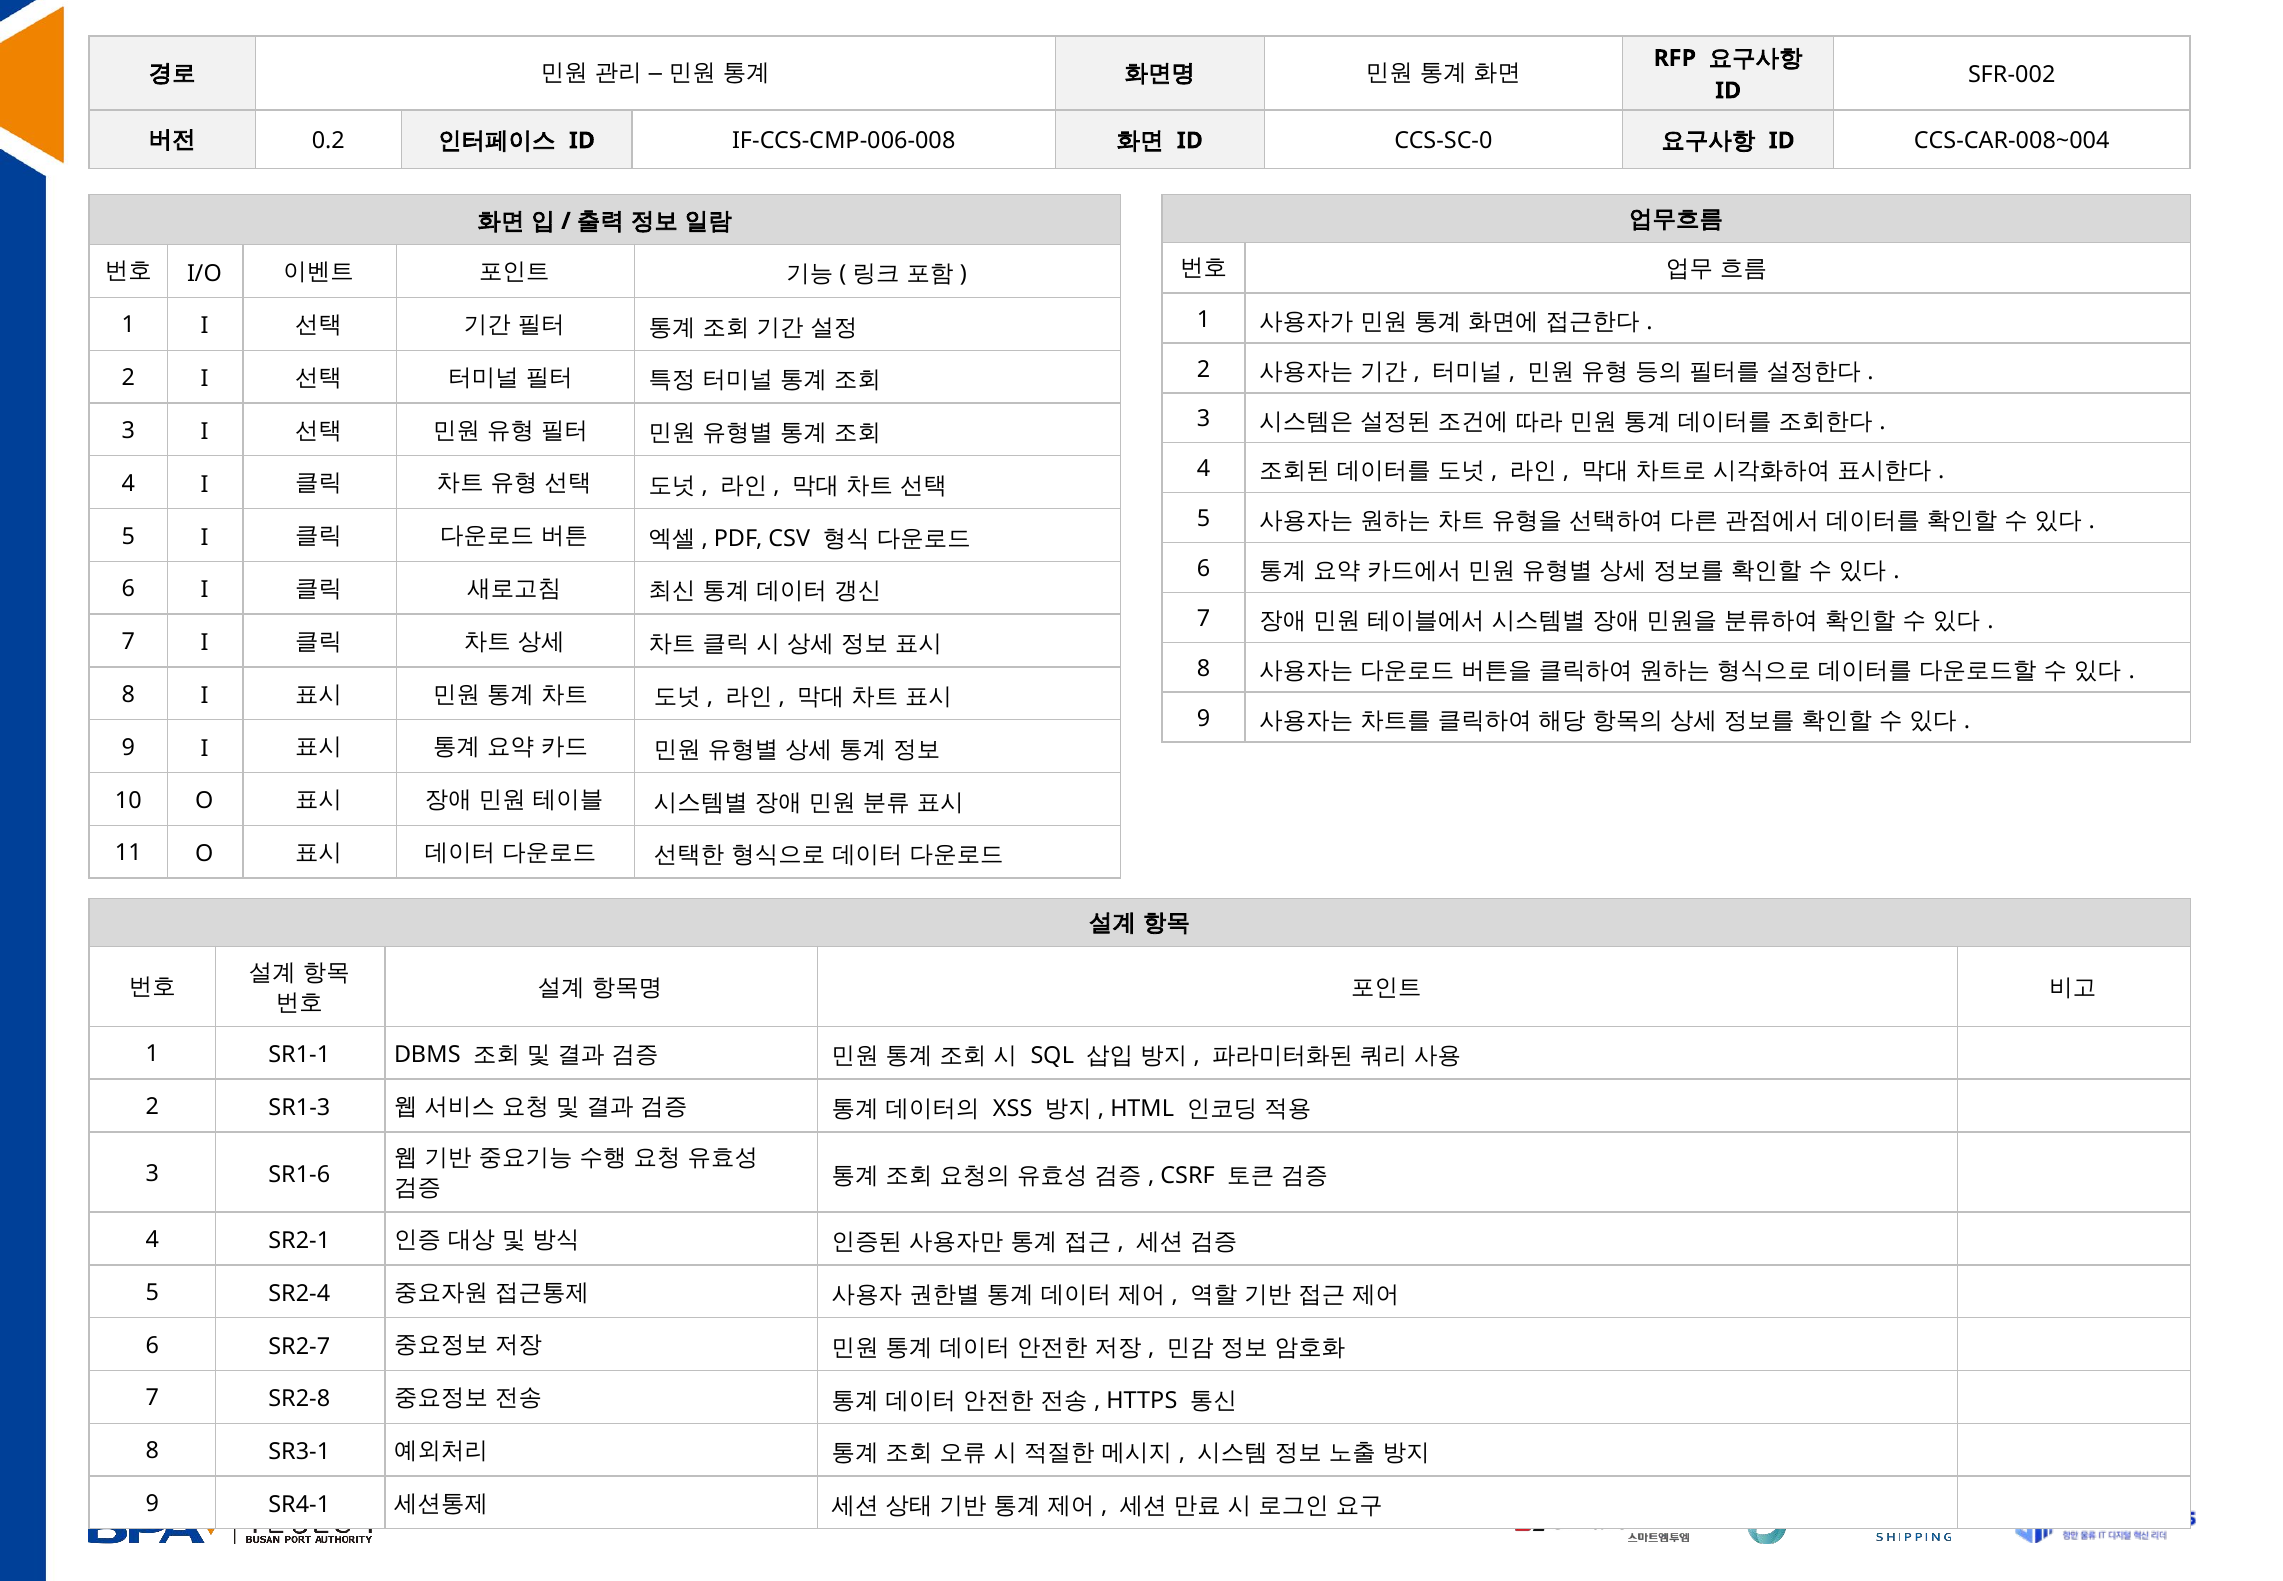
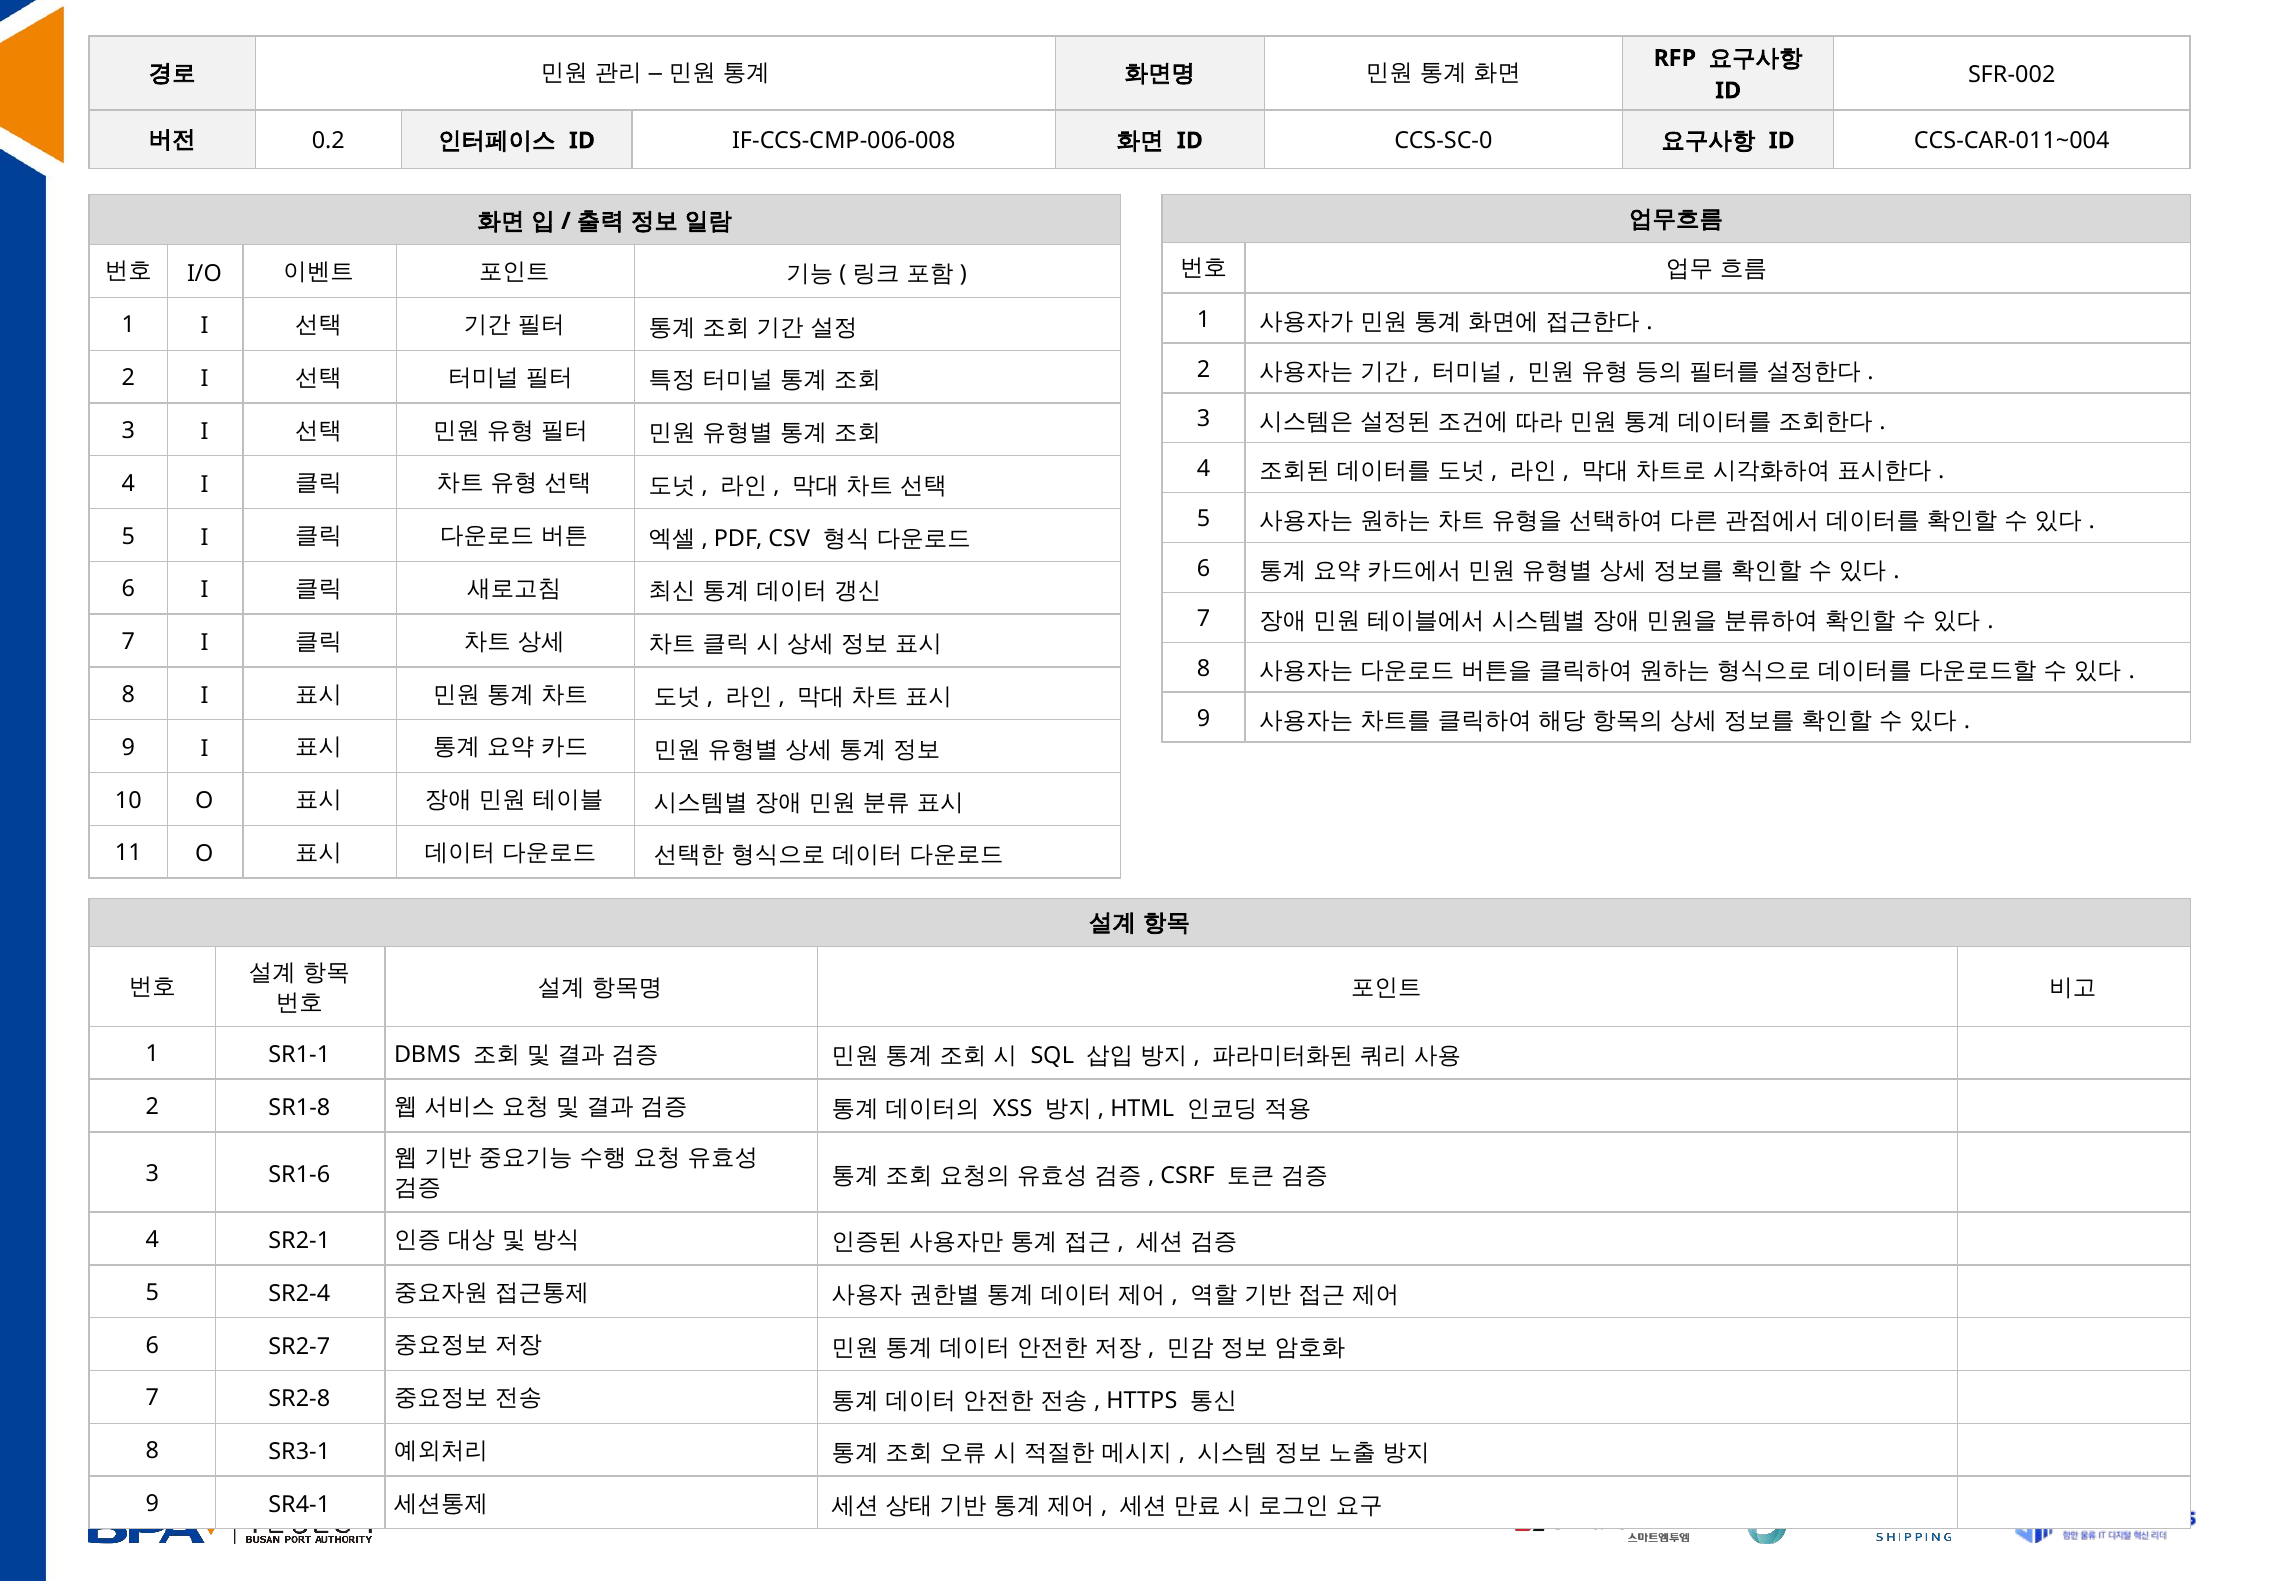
CCS-CAR-008~004: CCS-CAR-008~004 -> CCS-CAR-011~004
SR1-3: SR1-3 -> SR1-8
